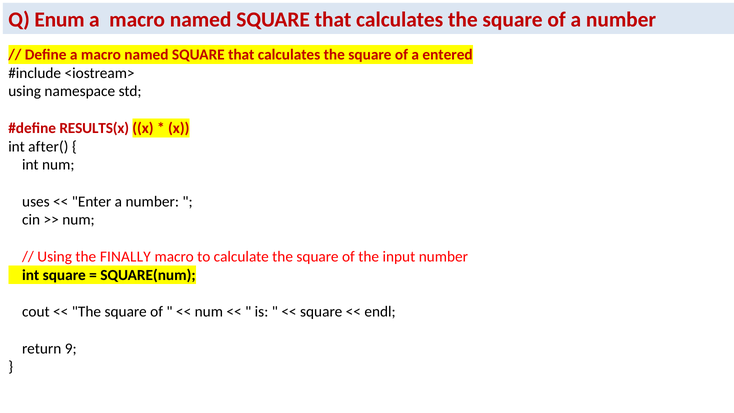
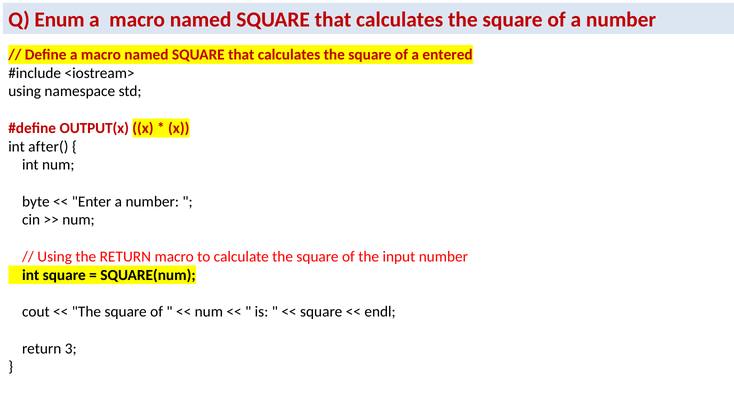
RESULTS(x: RESULTS(x -> OUTPUT(x
uses: uses -> byte
the FINALLY: FINALLY -> RETURN
9: 9 -> 3
